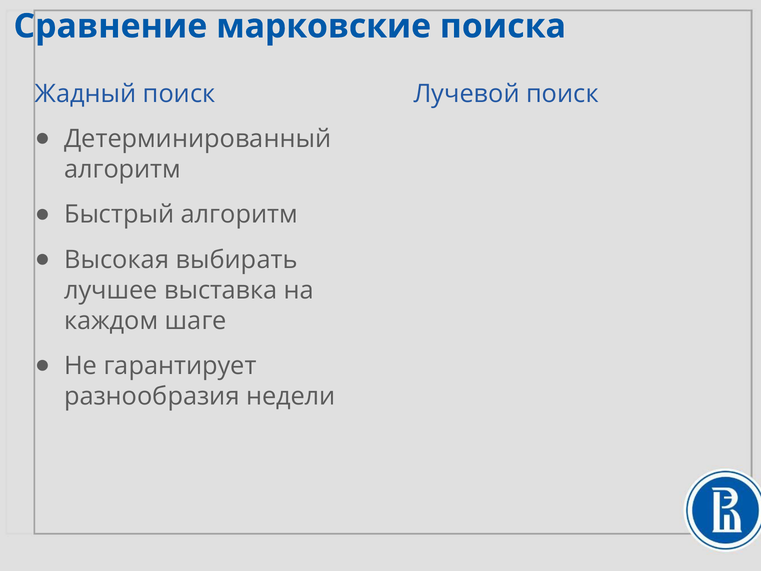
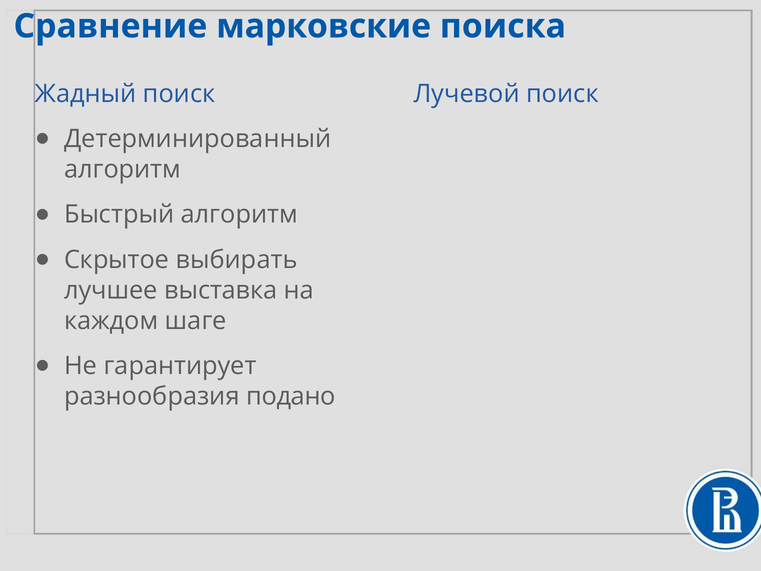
Высокая: Высокая -> Скрытое
недели: недели -> подано
